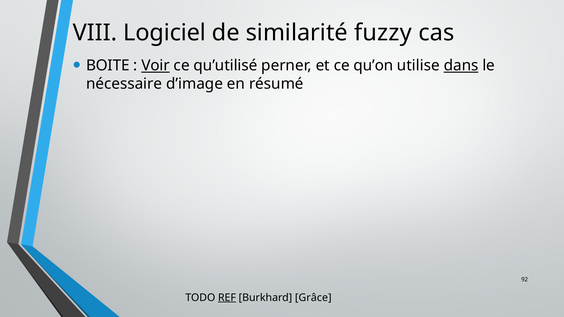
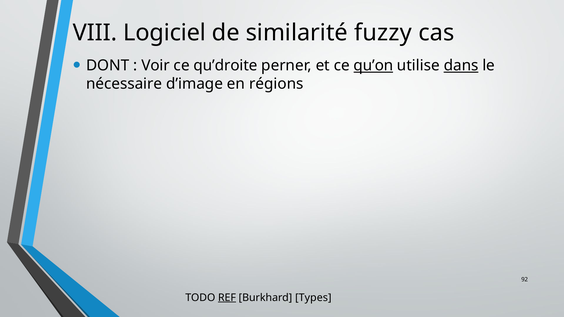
BOITE: BOITE -> DONT
Voir underline: present -> none
qu’utilisé: qu’utilisé -> qu’droite
qu’on underline: none -> present
résumé: résumé -> régions
Grâce: Grâce -> Types
